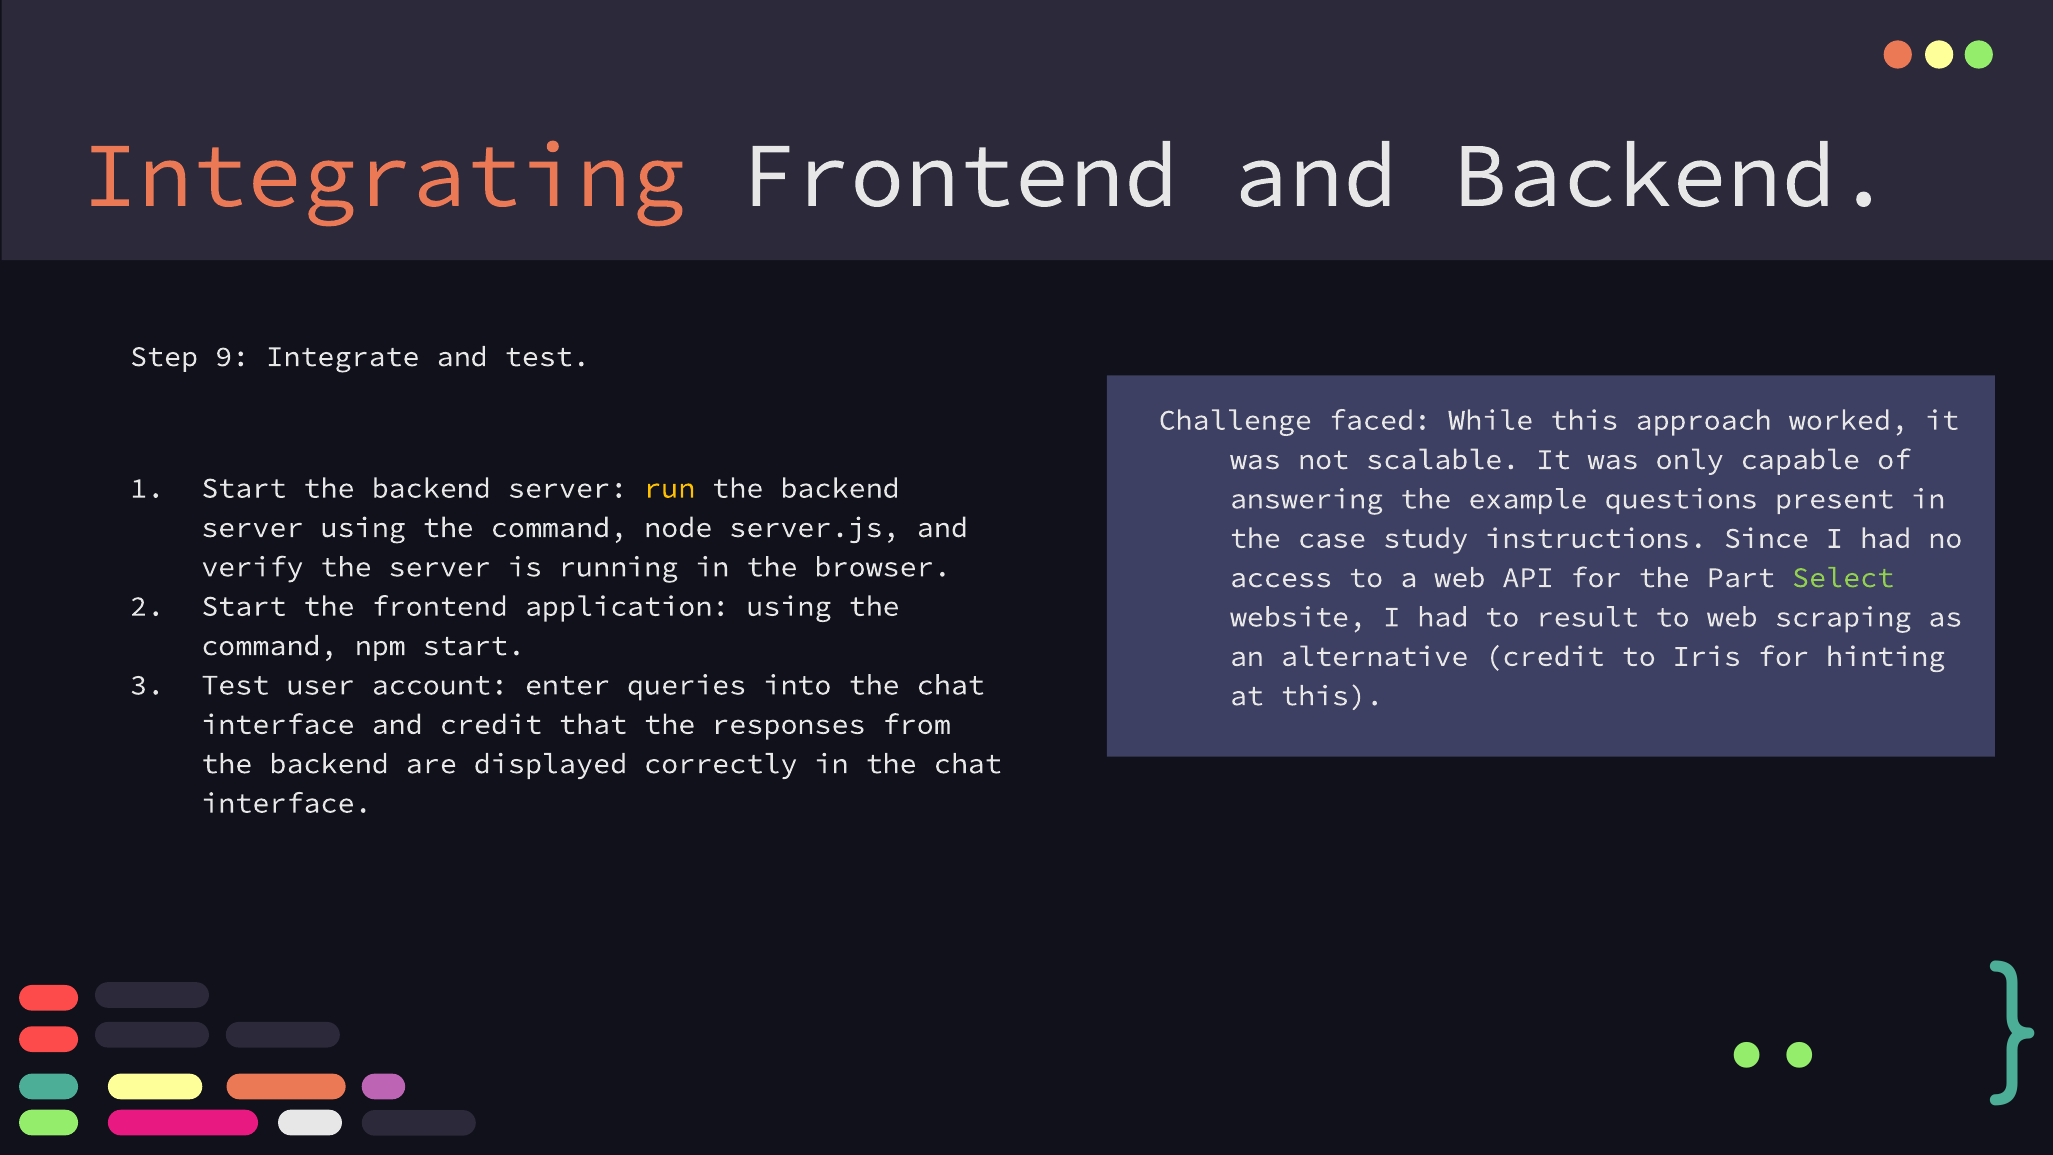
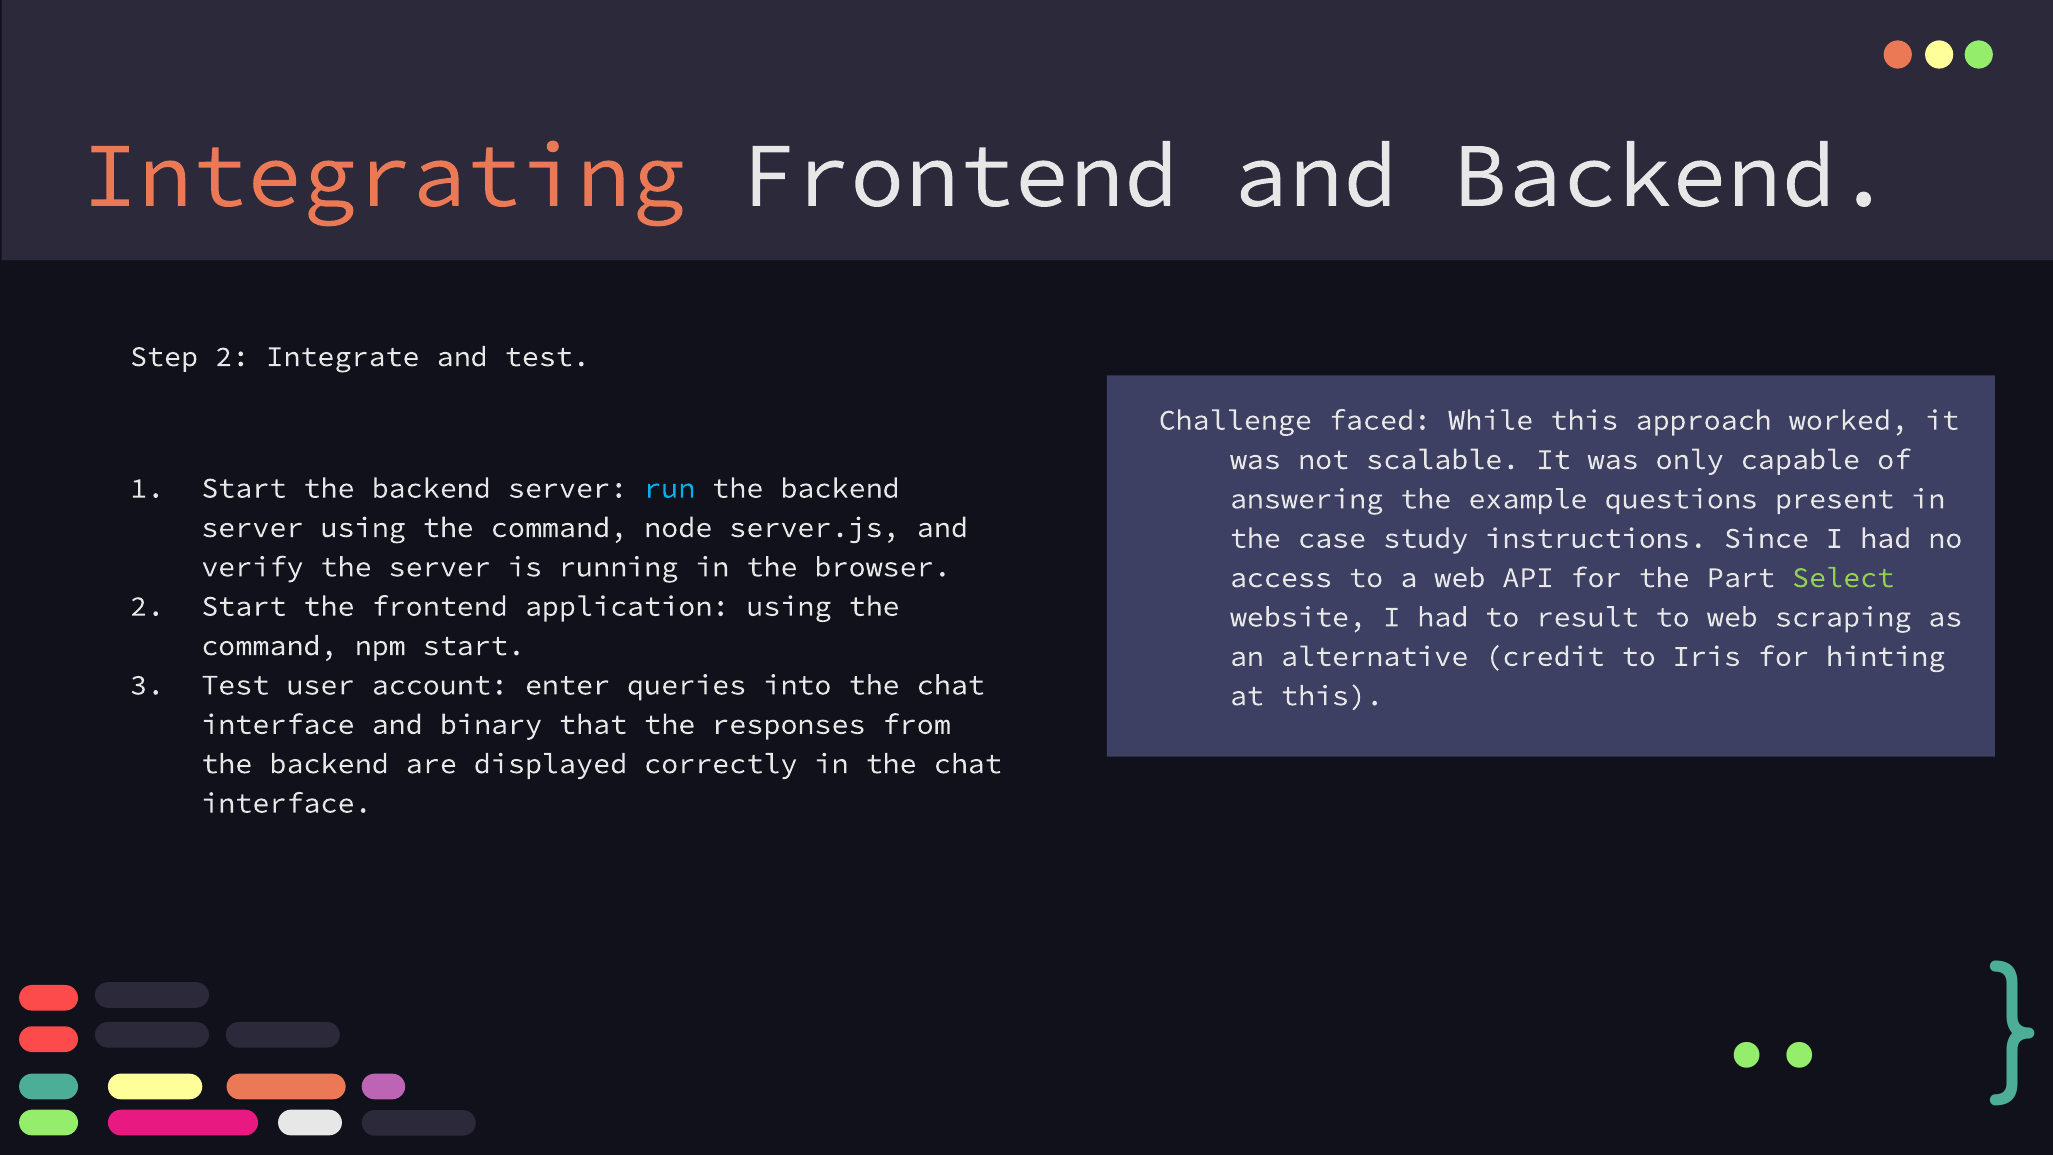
Step 9: 9 -> 2
run colour: yellow -> light blue
and credit: credit -> binary
